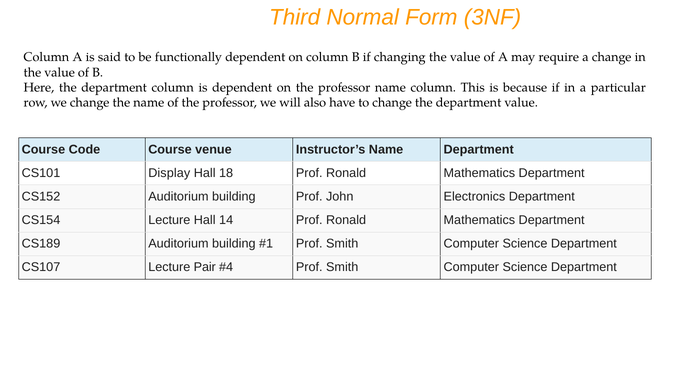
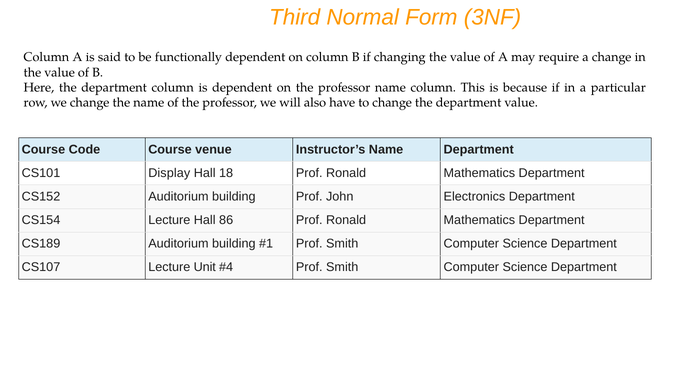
14: 14 -> 86
Pair: Pair -> Unit
